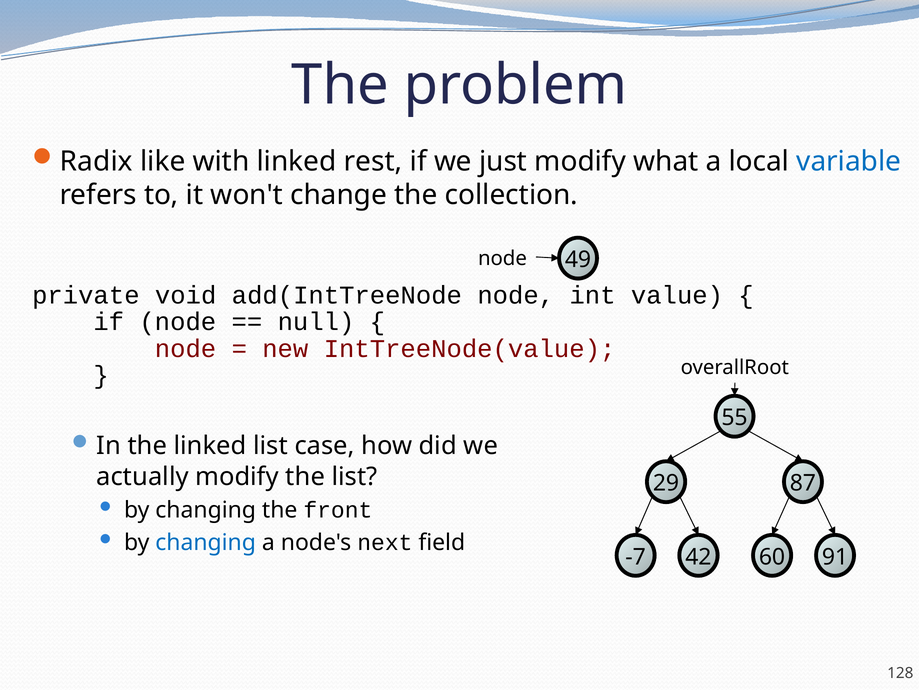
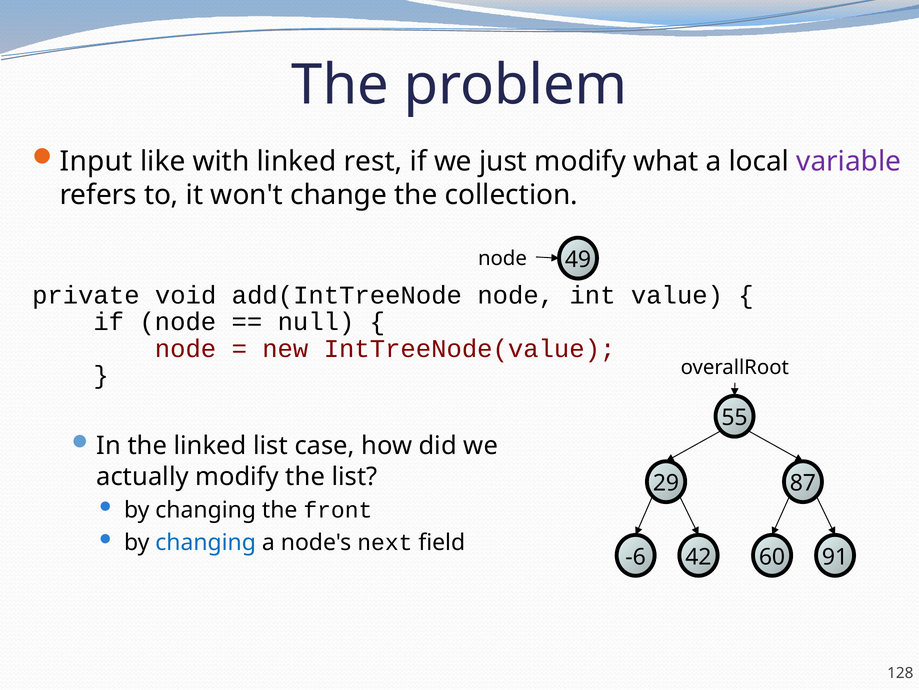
Radix: Radix -> Input
variable colour: blue -> purple
-7: -7 -> -6
